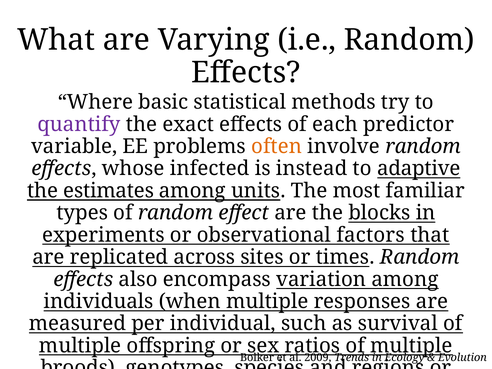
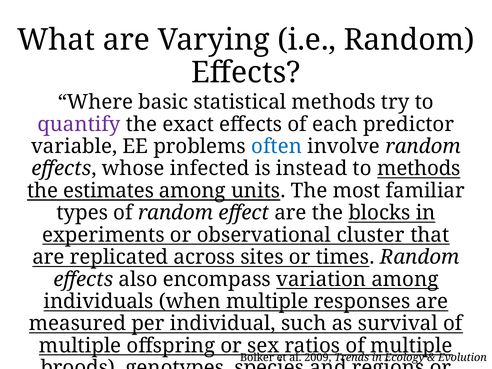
often colour: orange -> blue
to adaptive: adaptive -> methods
factors: factors -> cluster
